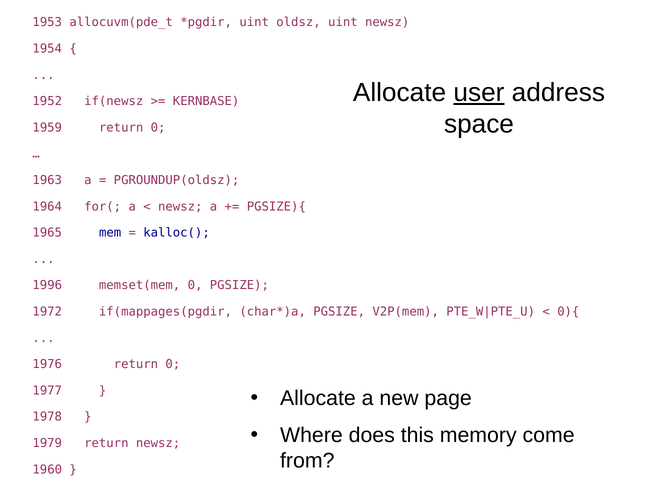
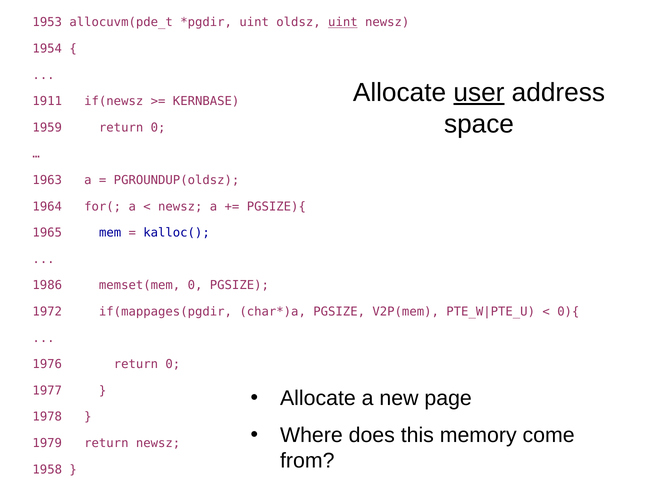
uint at (343, 22) underline: none -> present
1952: 1952 -> 1911
1996: 1996 -> 1986
1960: 1960 -> 1958
